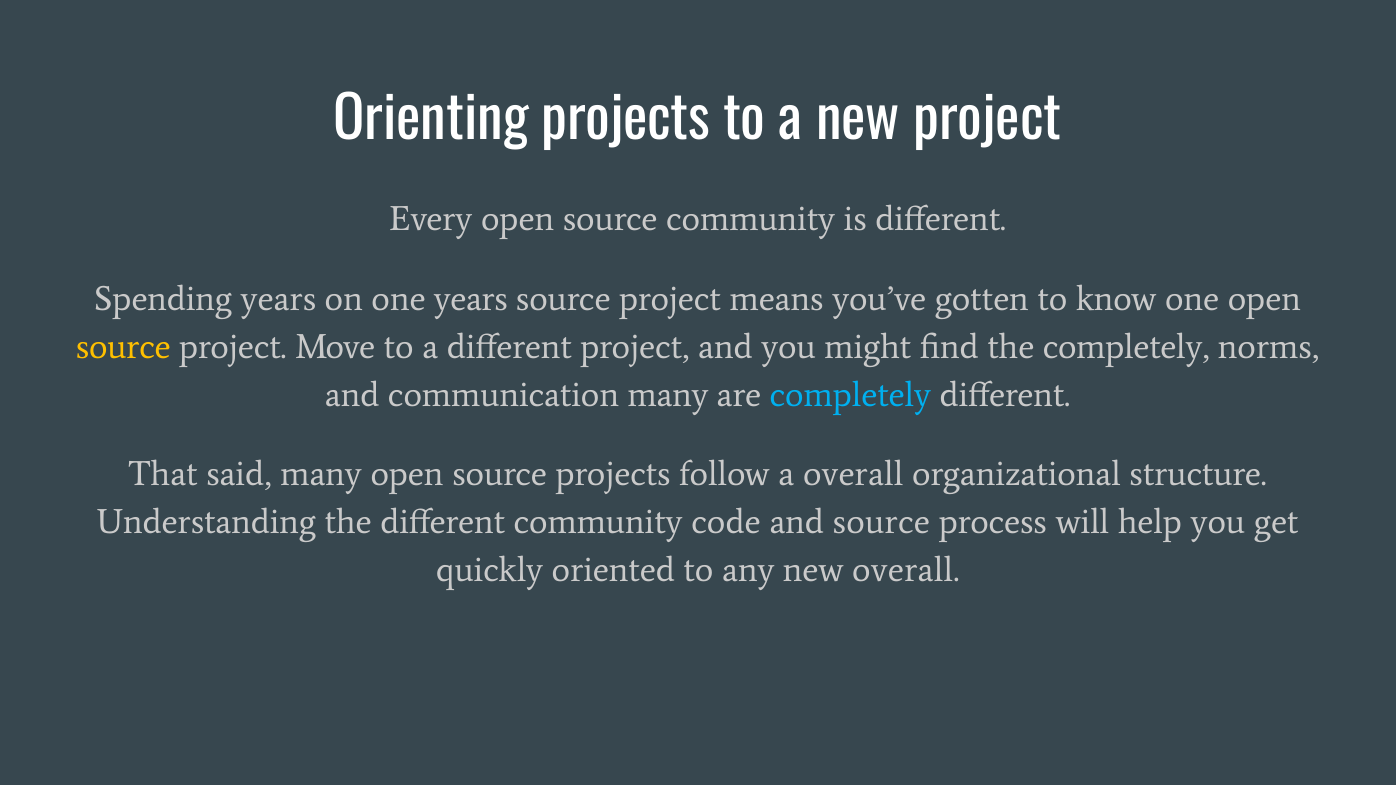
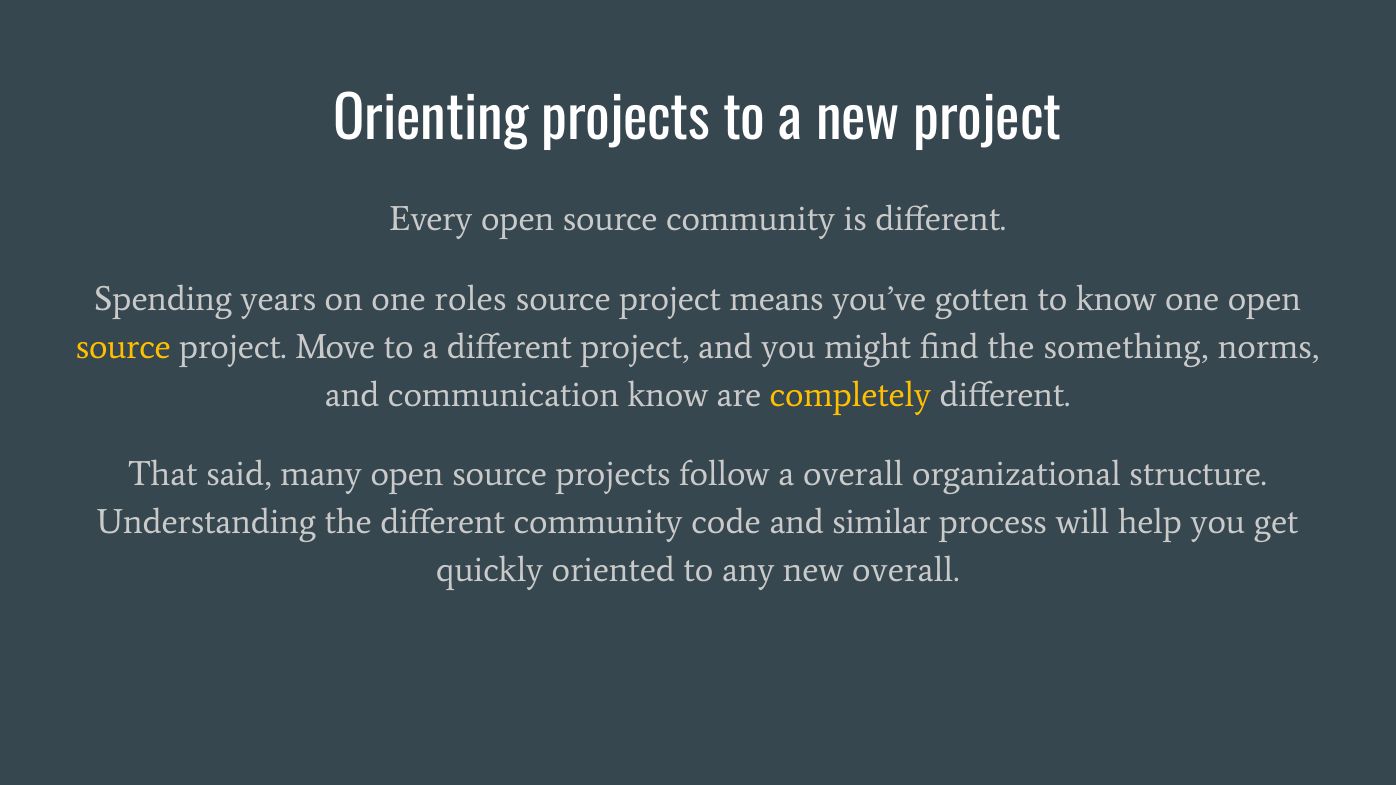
one years: years -> roles
the completely: completely -> something
communication many: many -> know
completely at (850, 395) colour: light blue -> yellow
and source: source -> similar
